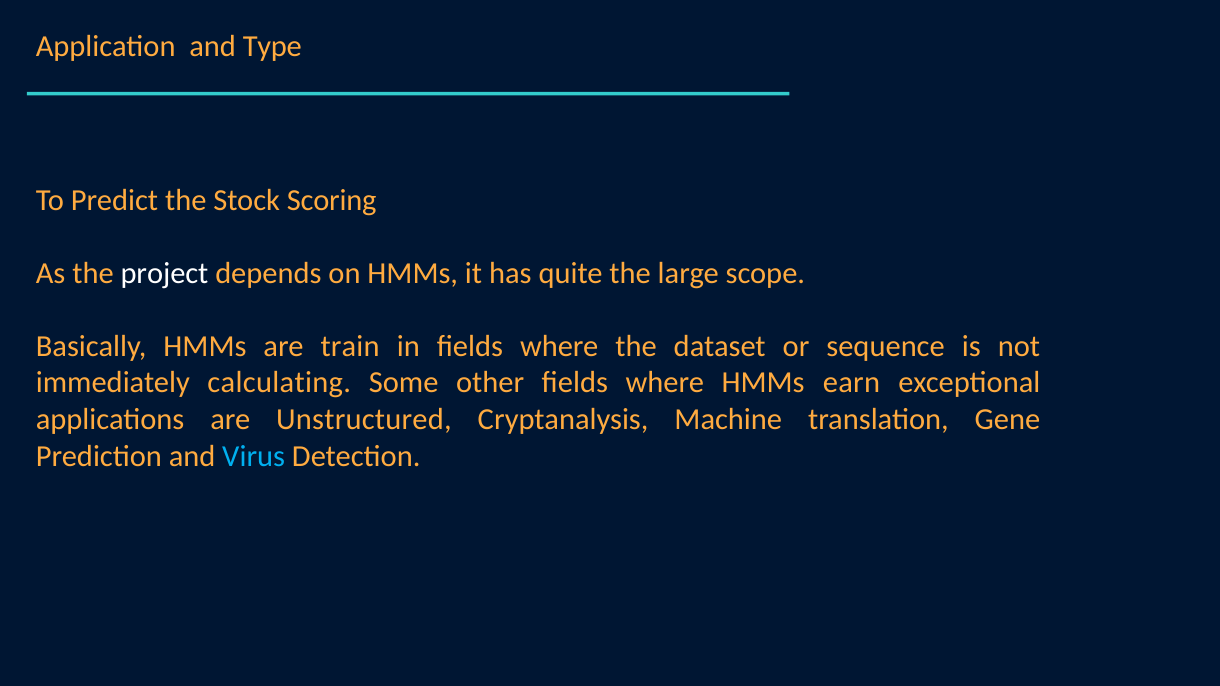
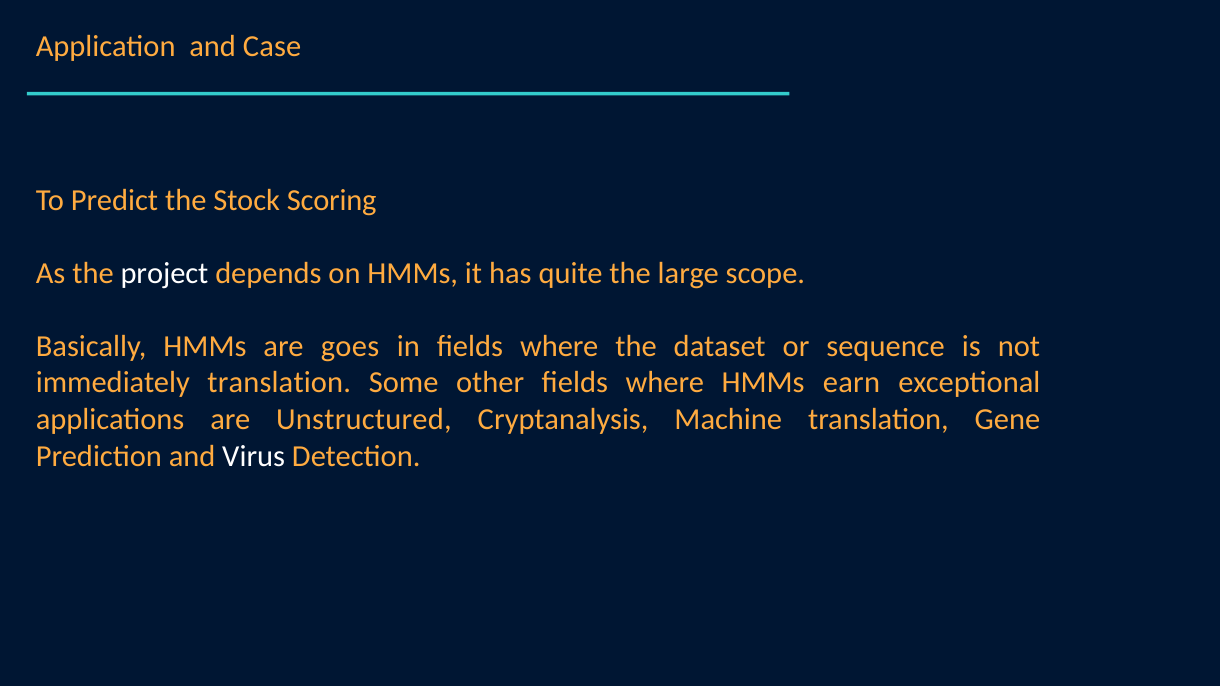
Type: Type -> Case
train: train -> goes
immediately calculating: calculating -> translation
Virus colour: light blue -> white
